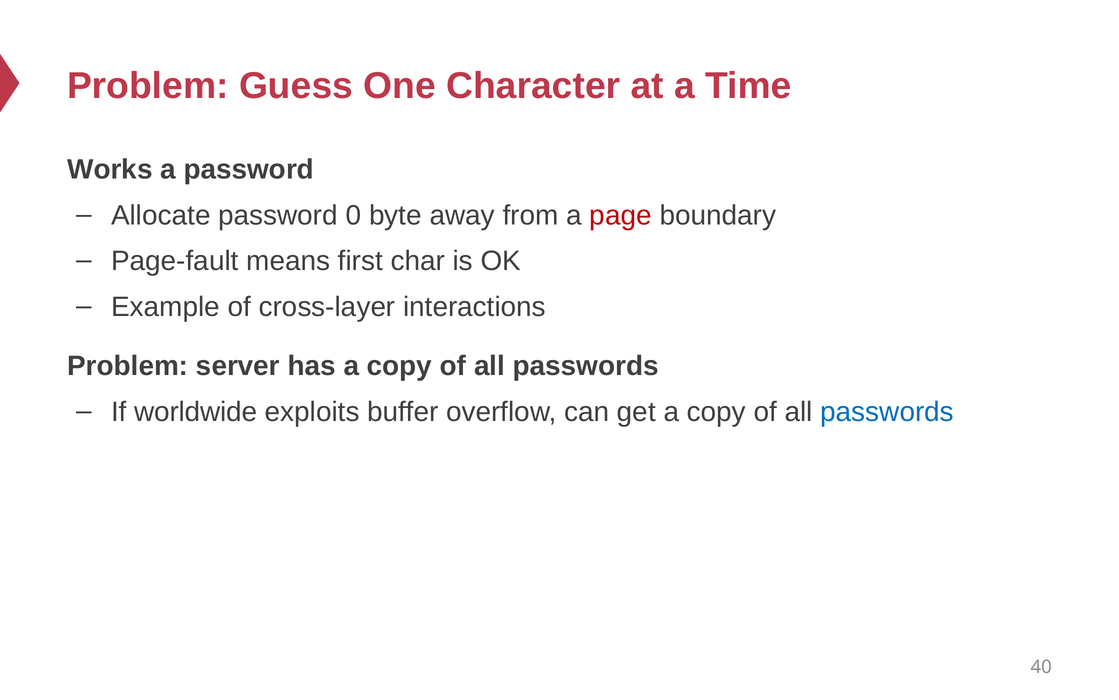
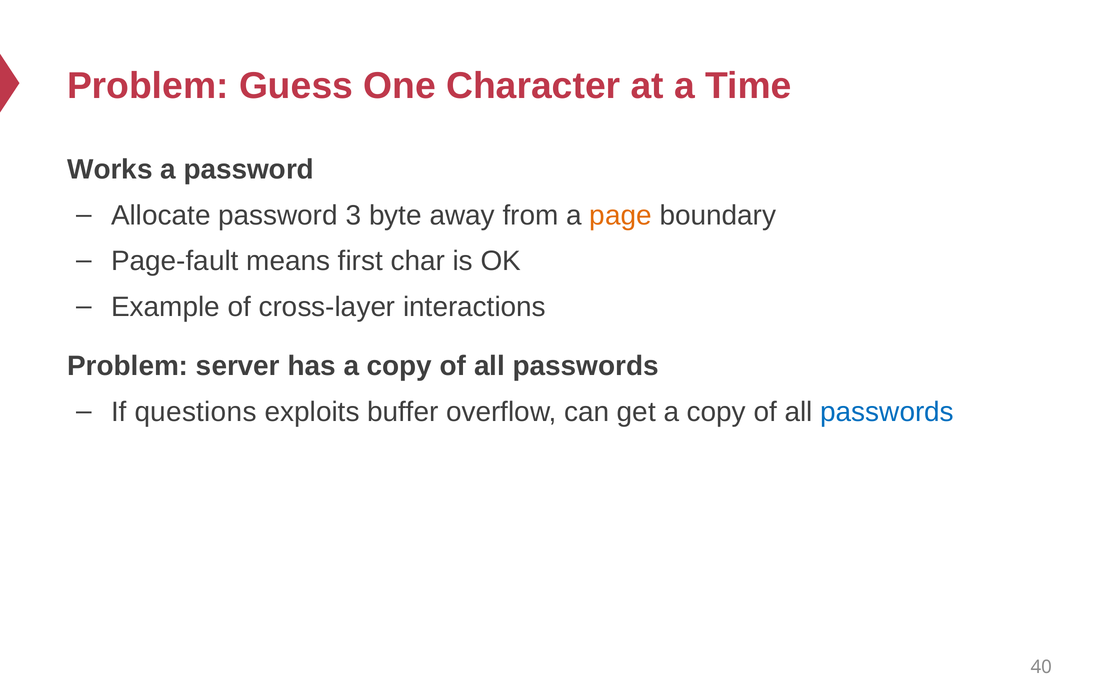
0: 0 -> 3
page colour: red -> orange
worldwide: worldwide -> questions
